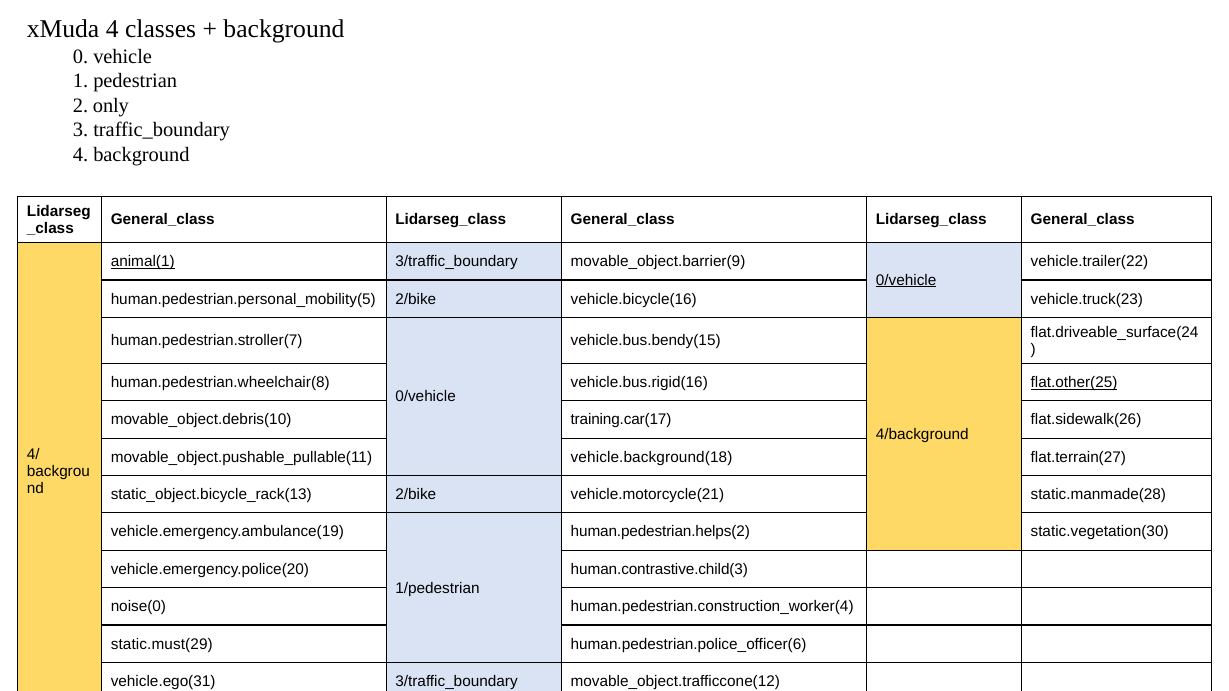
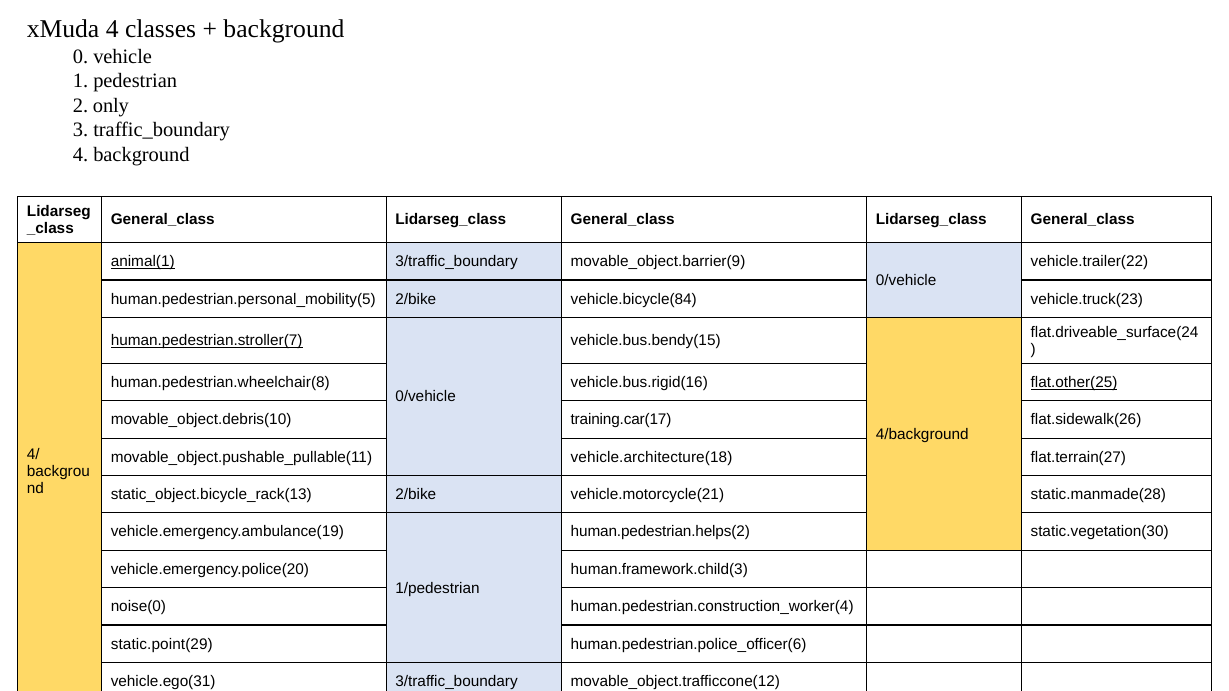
0/vehicle at (906, 280) underline: present -> none
vehicle.bicycle(16: vehicle.bicycle(16 -> vehicle.bicycle(84
human.pedestrian.stroller(7 underline: none -> present
vehicle.background(18: vehicle.background(18 -> vehicle.architecture(18
human.contrastive.child(3: human.contrastive.child(3 -> human.framework.child(3
static.must(29: static.must(29 -> static.point(29
